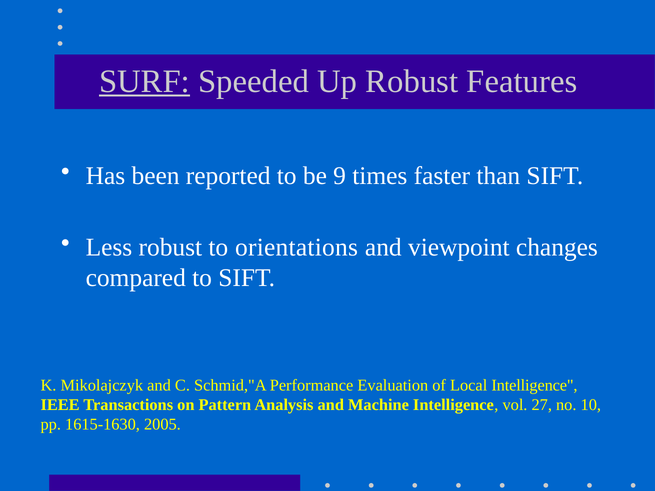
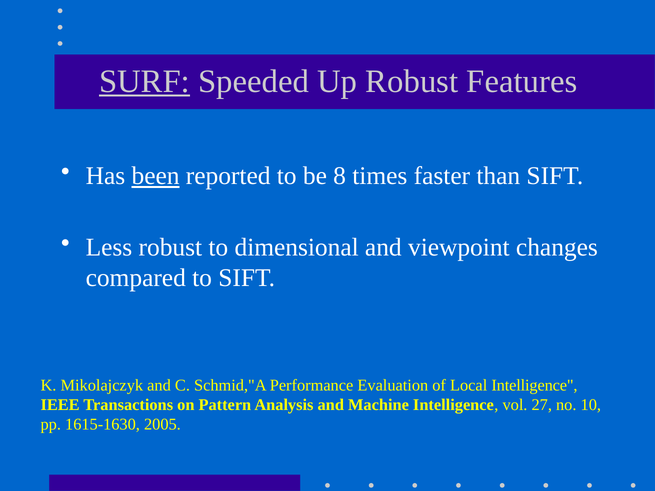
been underline: none -> present
9: 9 -> 8
orientations: orientations -> dimensional
